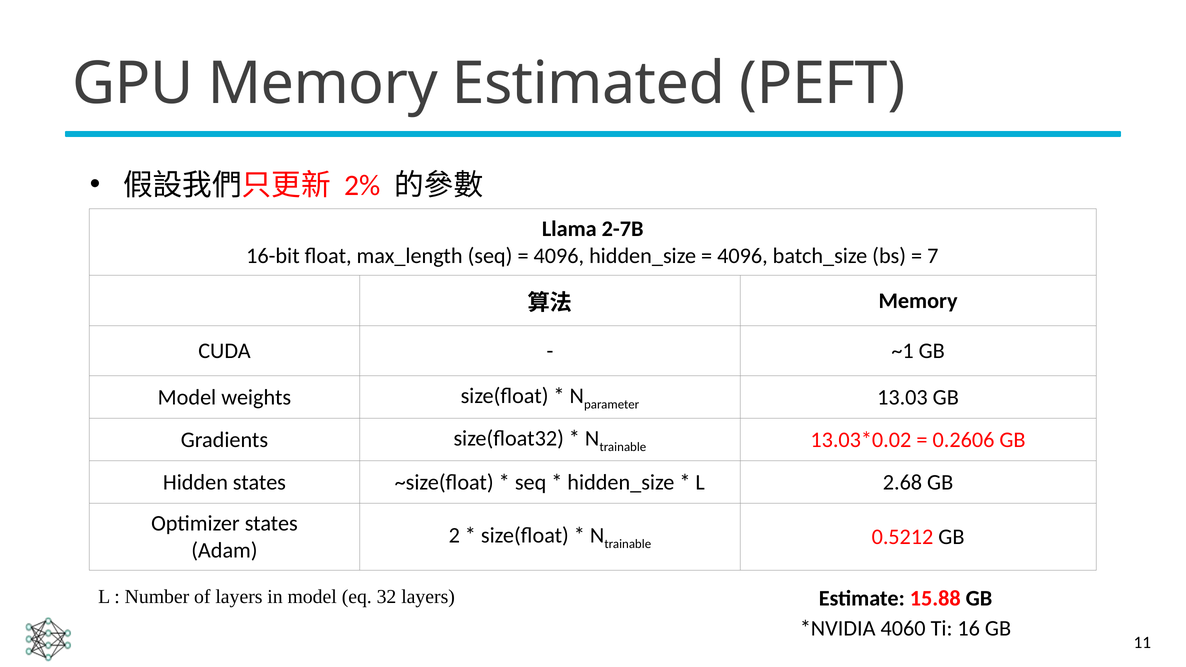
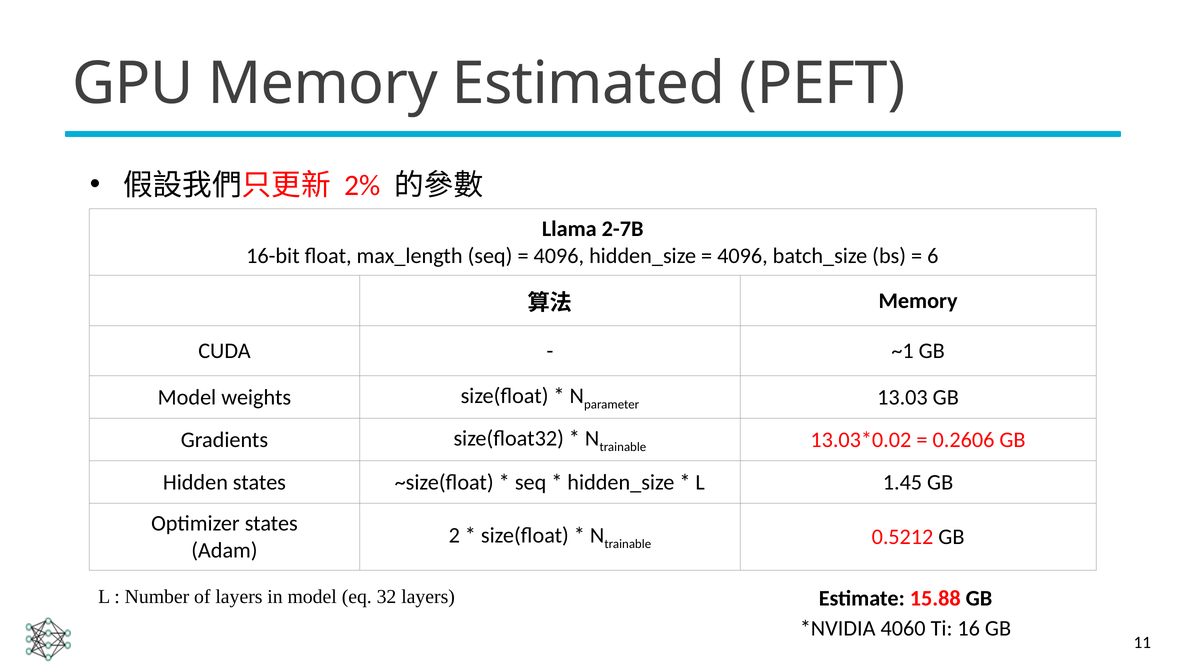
7: 7 -> 6
2.68: 2.68 -> 1.45
